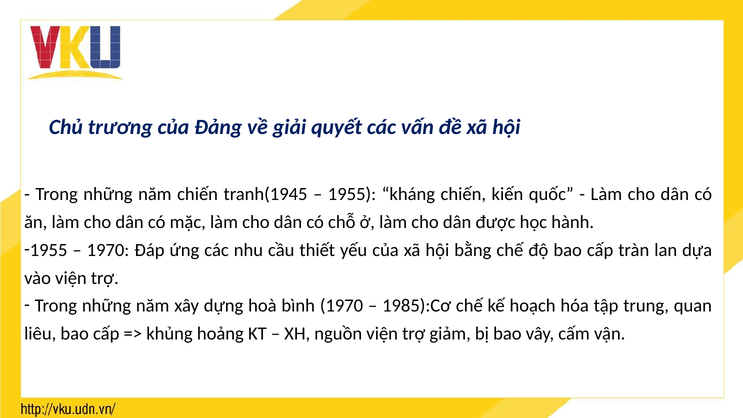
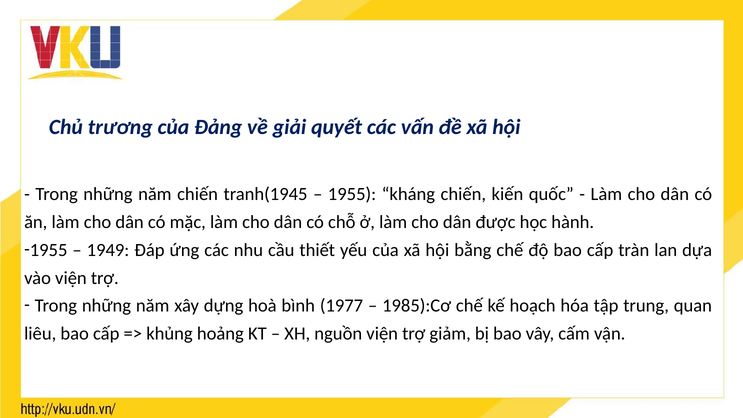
1970 at (108, 250): 1970 -> 1949
bình 1970: 1970 -> 1977
